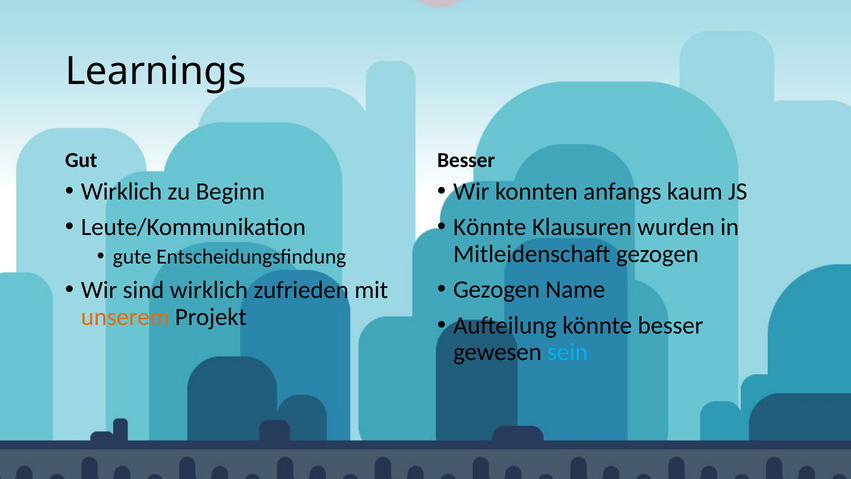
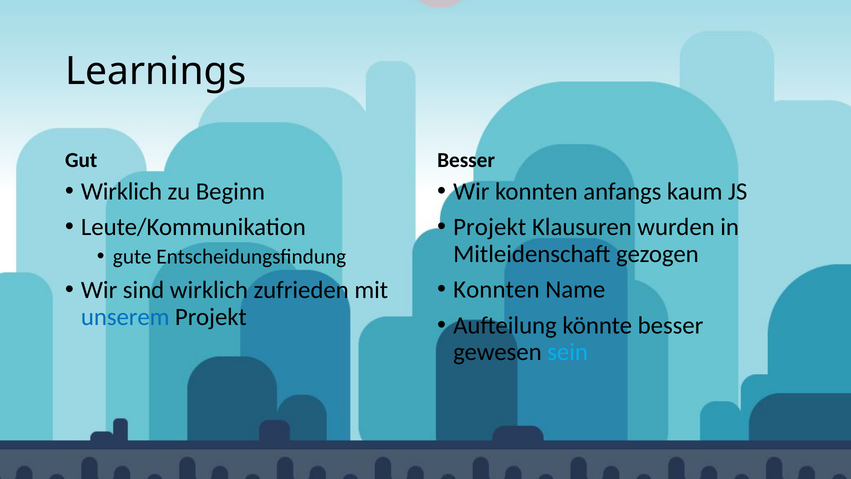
Könnte at (490, 227): Könnte -> Projekt
Gezogen at (497, 289): Gezogen -> Konnten
unserem colour: orange -> blue
